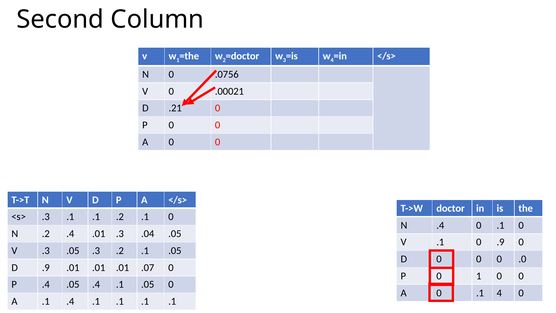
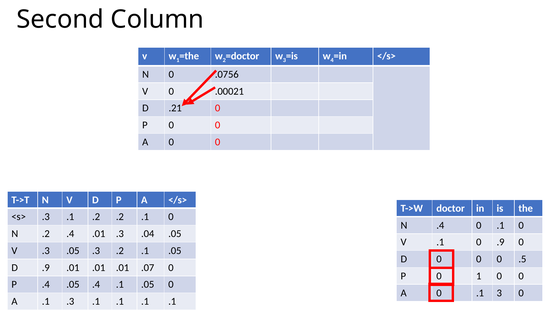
.3 .1 .1: .1 -> .2
.0: .0 -> .5
.1 4: 4 -> 3
.1 .4: .4 -> .3
